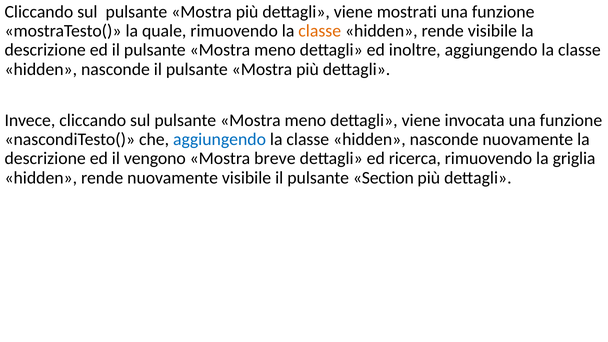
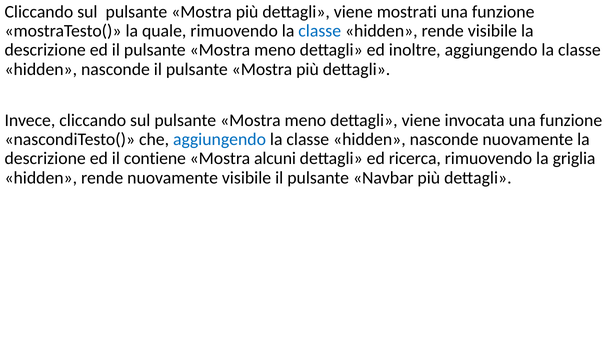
classe at (320, 31) colour: orange -> blue
vengono: vengono -> contiene
breve: breve -> alcuni
Section: Section -> Navbar
